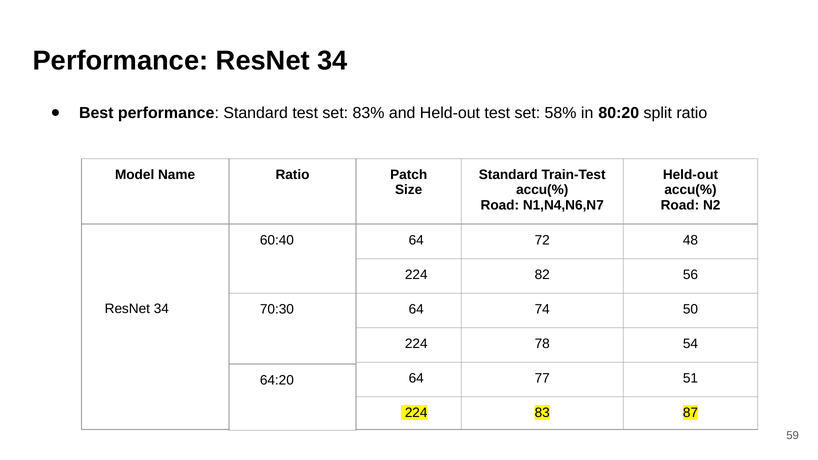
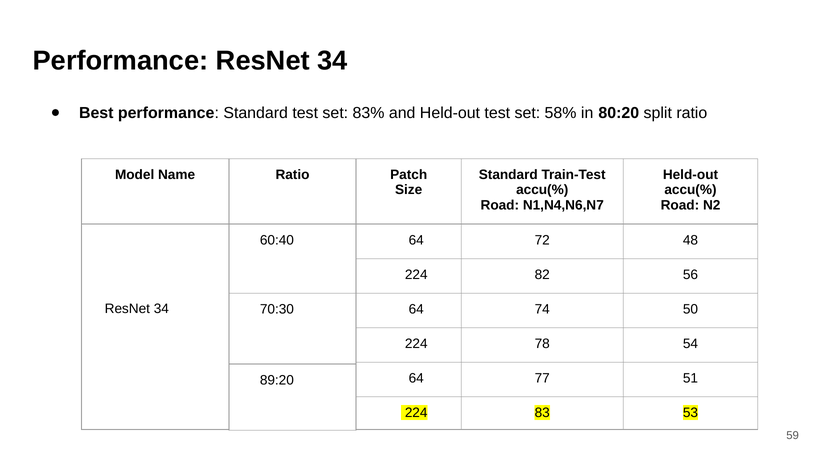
64:20: 64:20 -> 89:20
87: 87 -> 53
